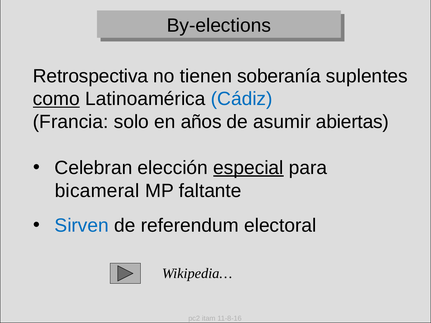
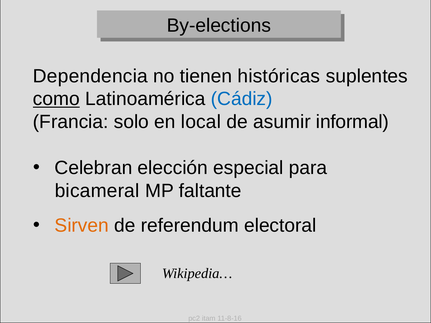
Retrospectiva: Retrospectiva -> Dependencia
soberanía: soberanía -> históricas
años: años -> local
abiertas: abiertas -> informal
especial underline: present -> none
Sirven colour: blue -> orange
